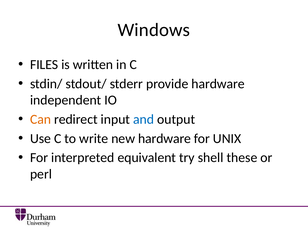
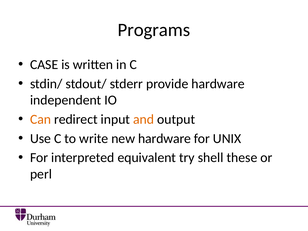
Windows: Windows -> Programs
FILES: FILES -> CASE
and colour: blue -> orange
